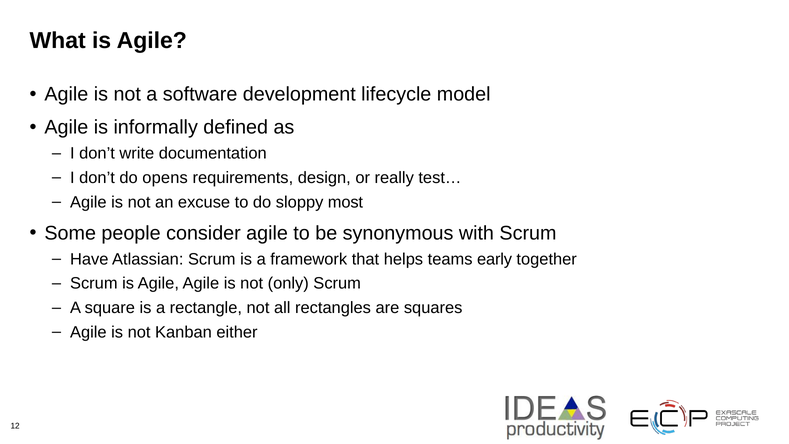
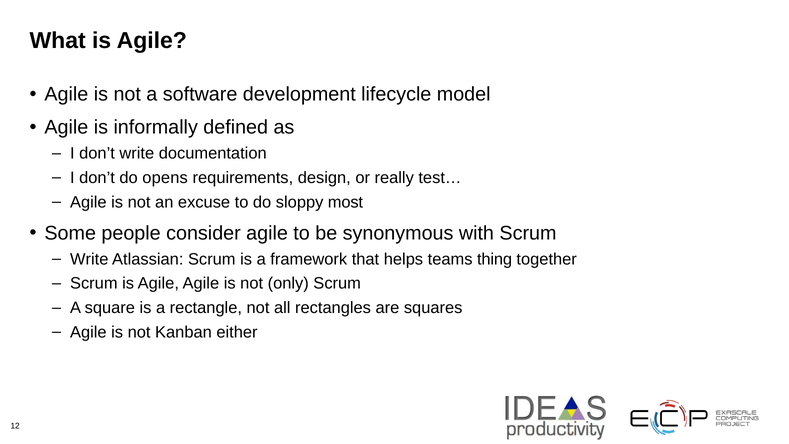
Have at (89, 259): Have -> Write
early: early -> thing
